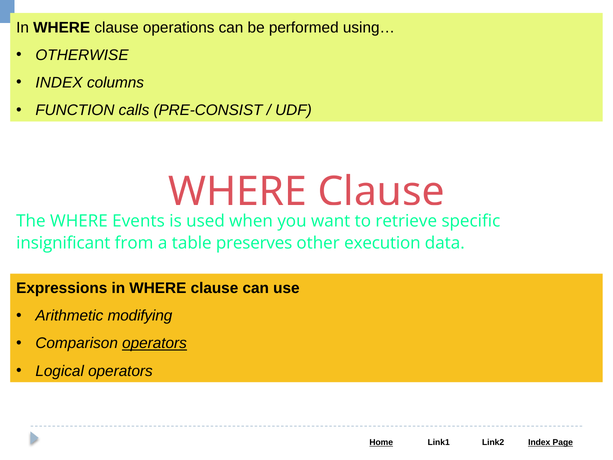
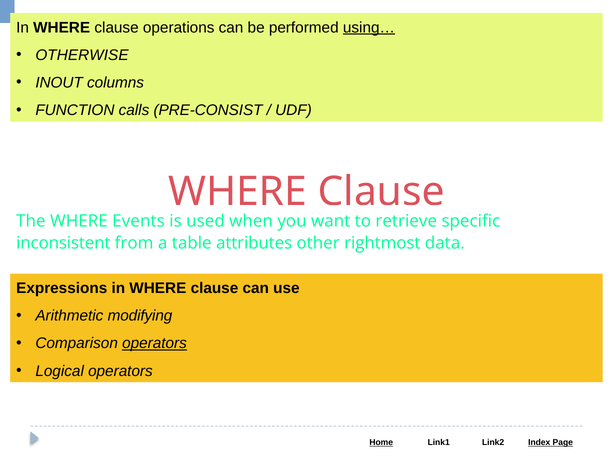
using… underline: none -> present
INDEX at (59, 83): INDEX -> INOUT
insignificant: insignificant -> inconsistent
preserves: preserves -> attributes
execution: execution -> rightmost
